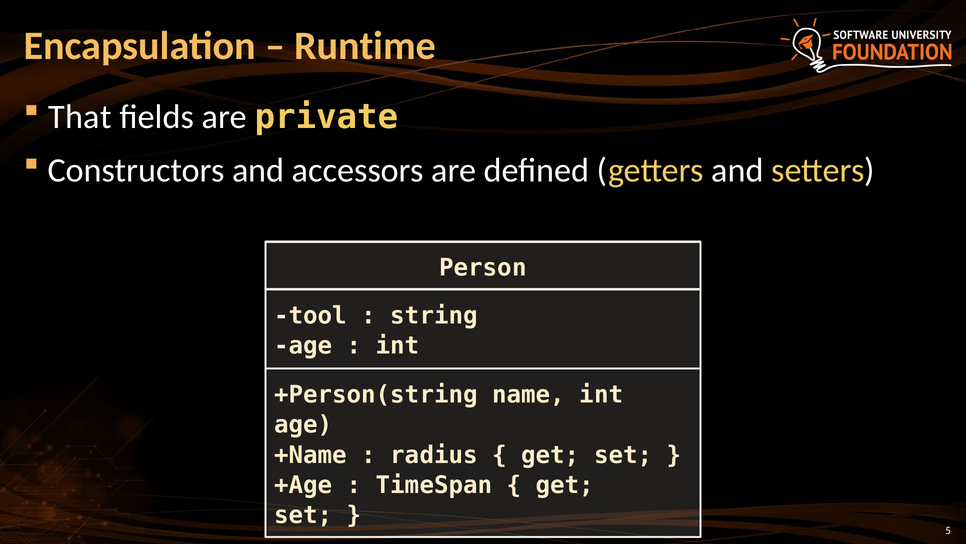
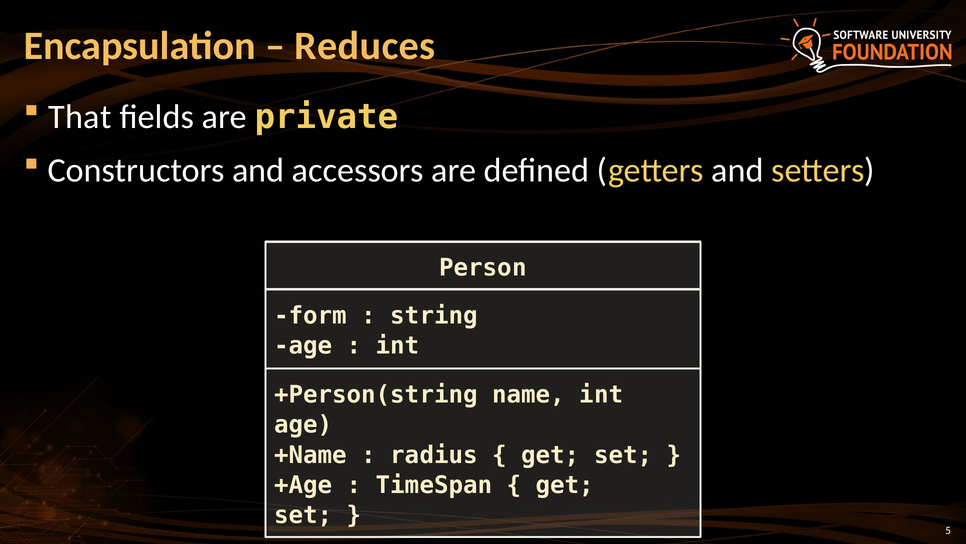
Runtime: Runtime -> Reduces
tool: tool -> form
